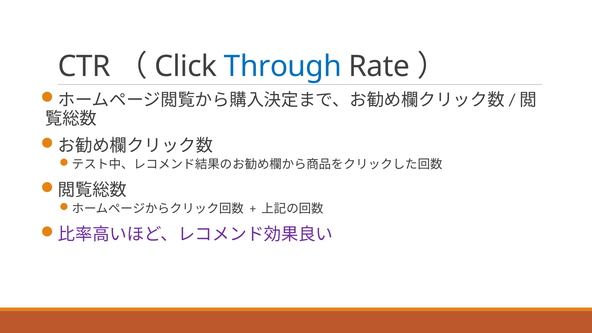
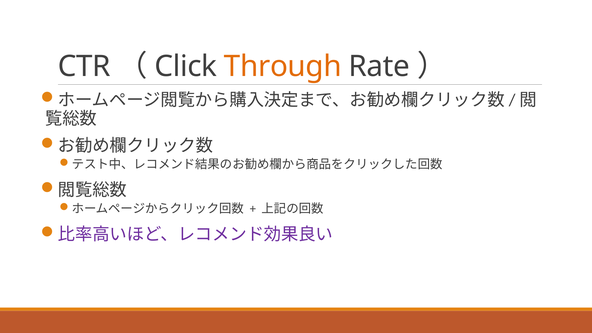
Through colour: blue -> orange
